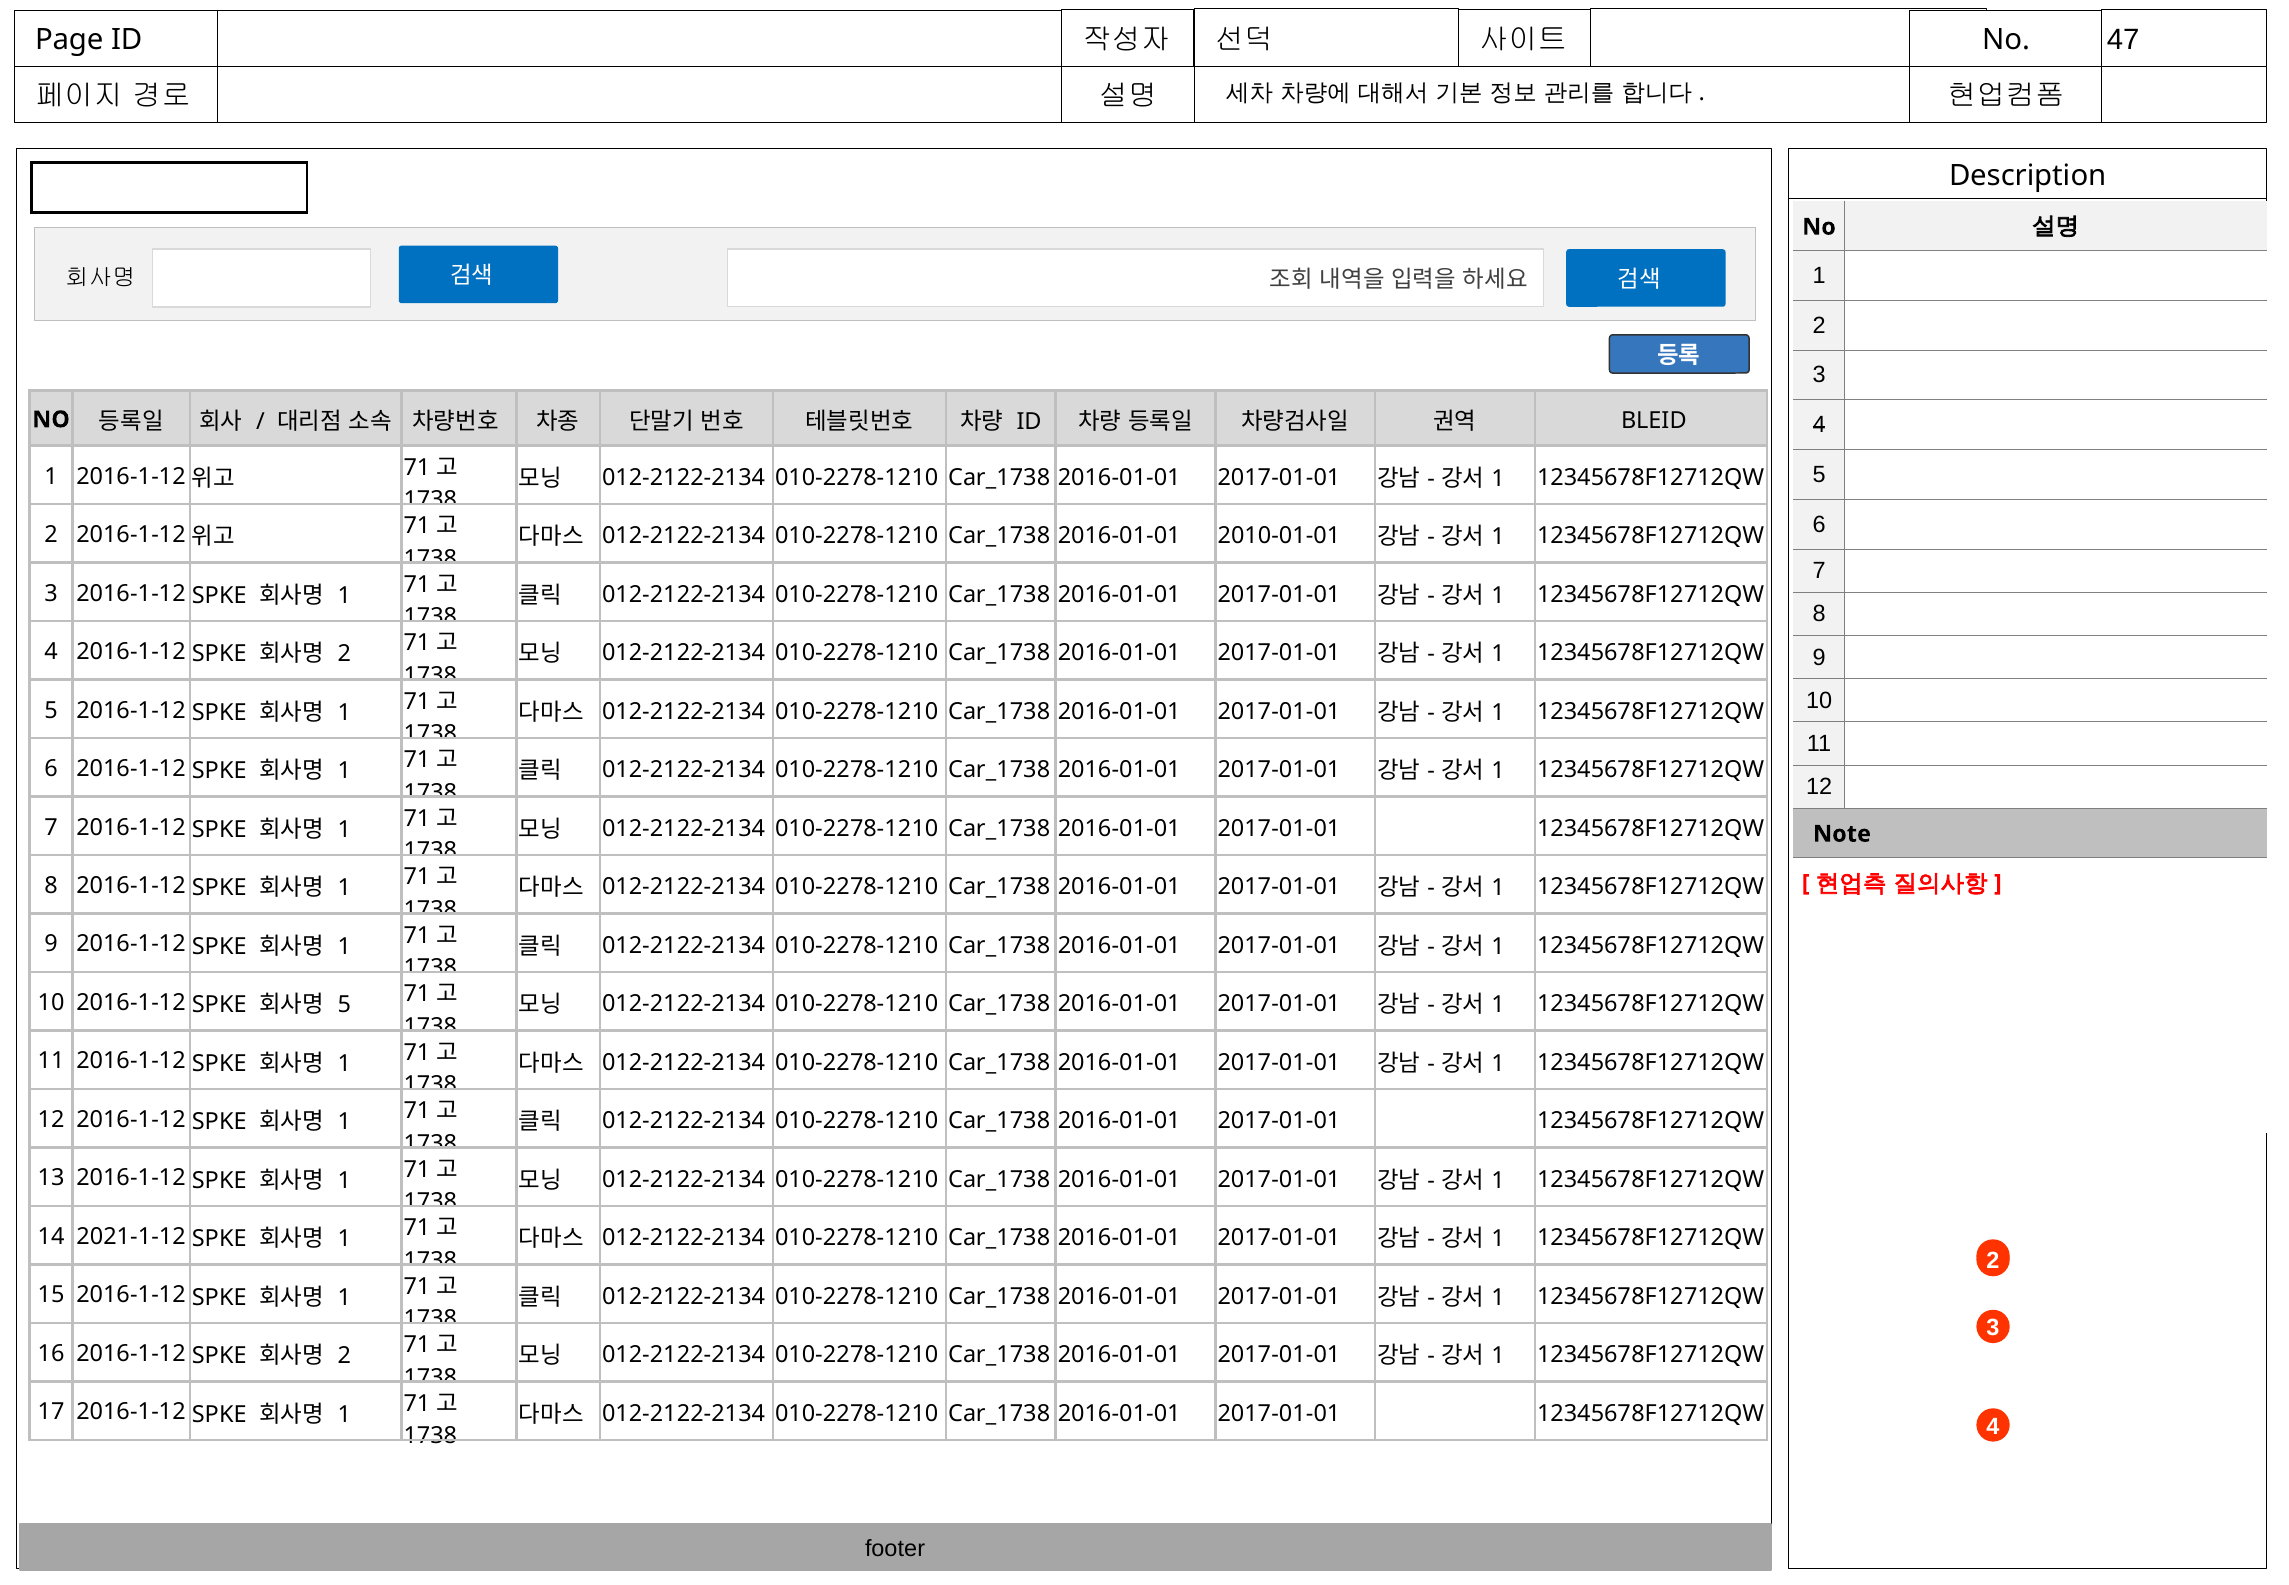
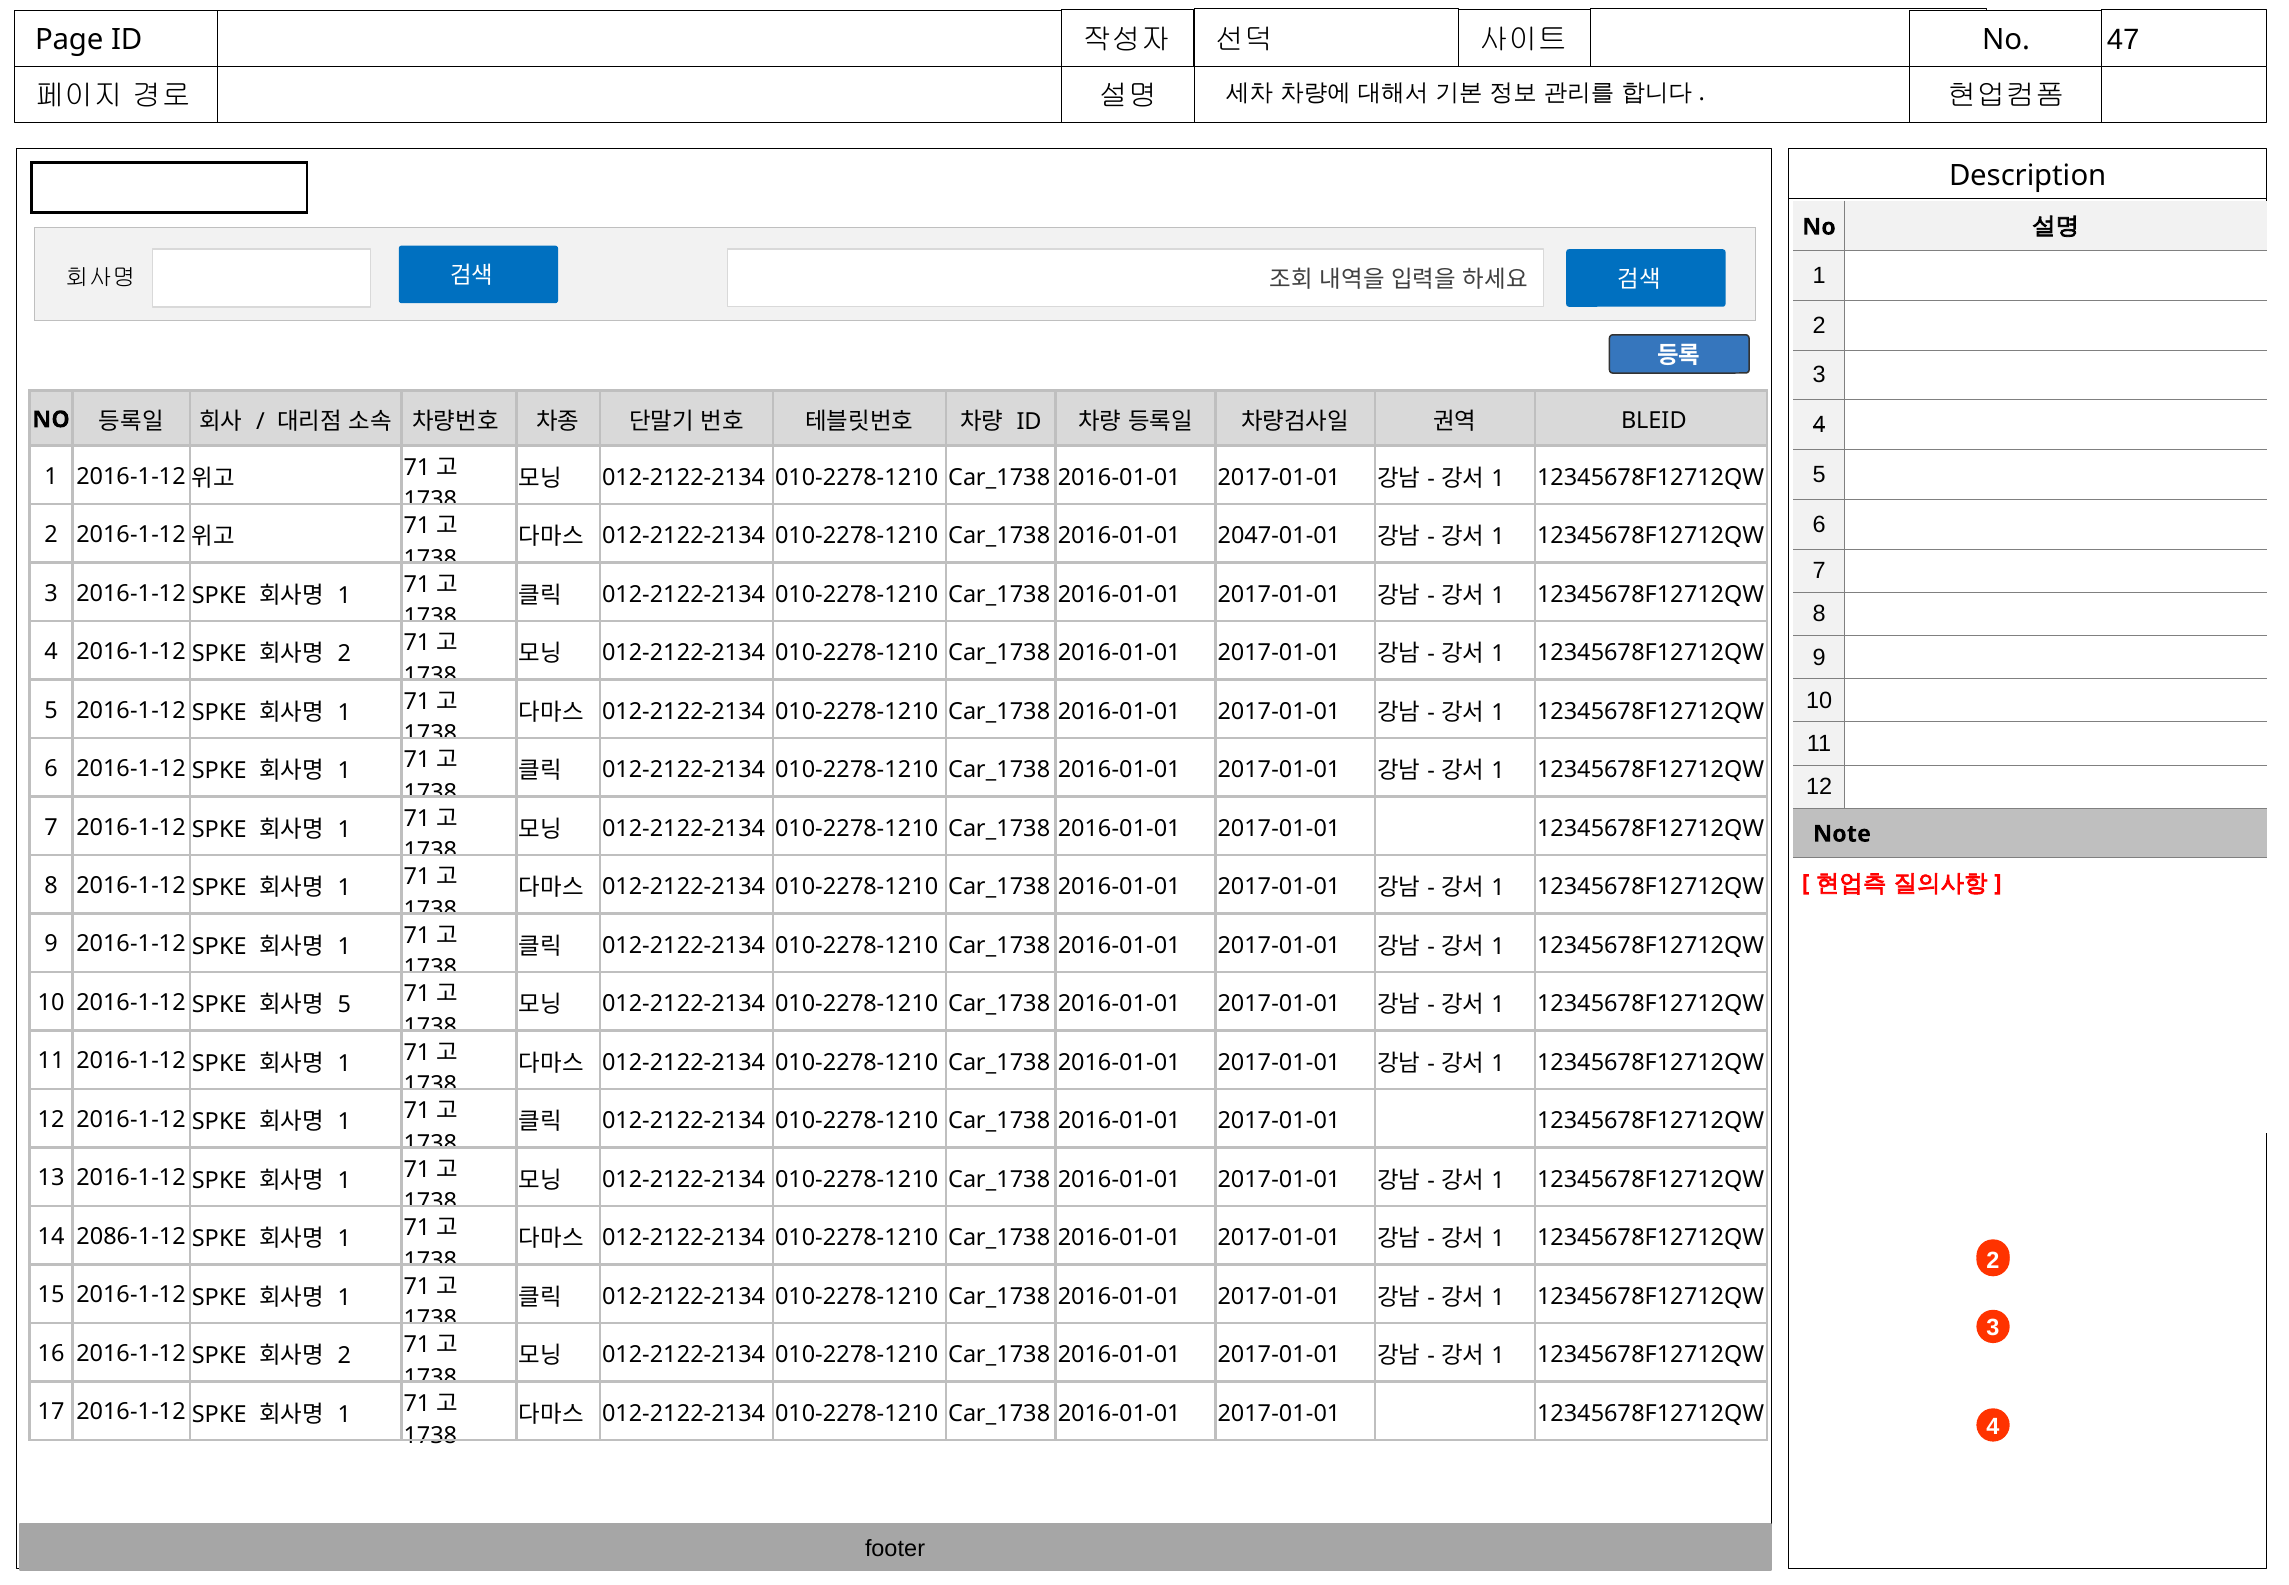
2010-01-01: 2010-01-01 -> 2047-01-01
2021-1-12: 2021-1-12 -> 2086-1-12
